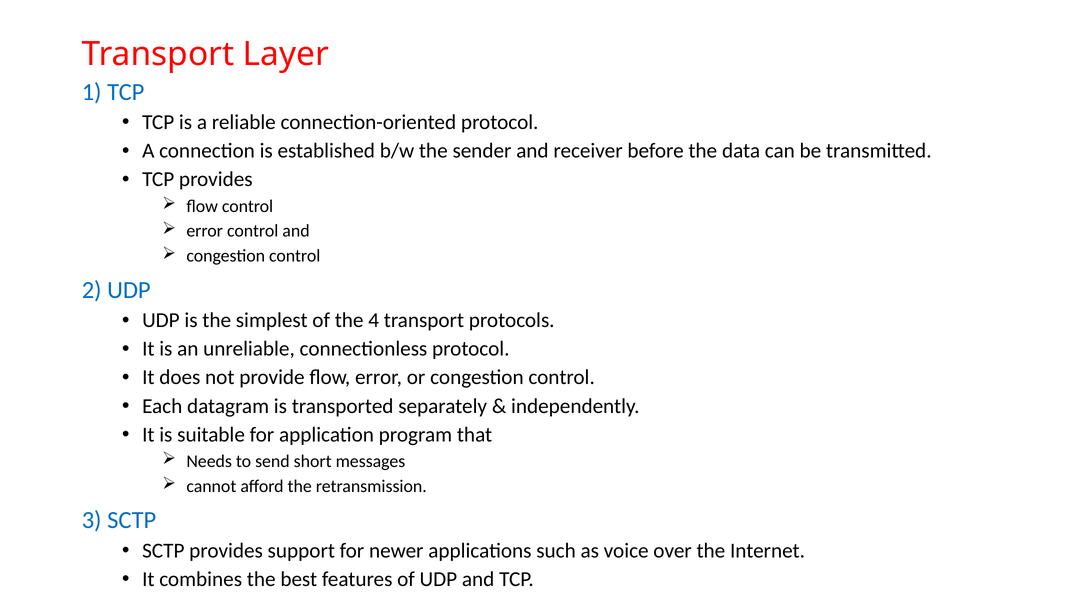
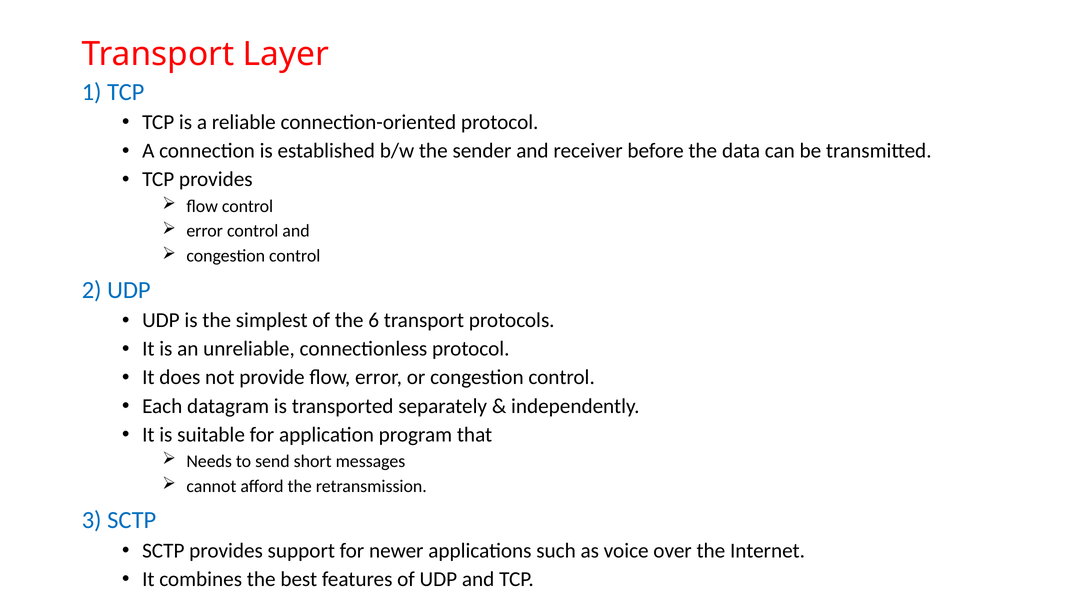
4: 4 -> 6
